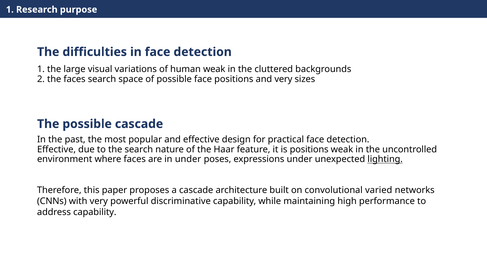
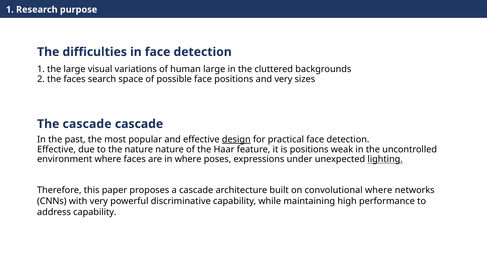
human weak: weak -> large
The possible: possible -> cascade
design underline: none -> present
the search: search -> nature
in under: under -> where
convolutional varied: varied -> where
